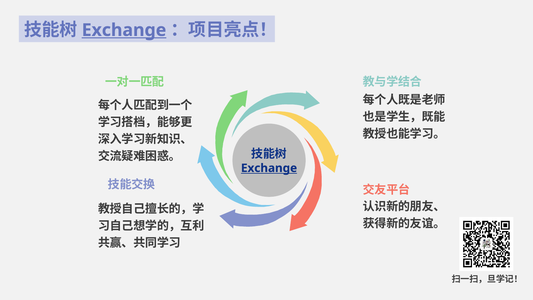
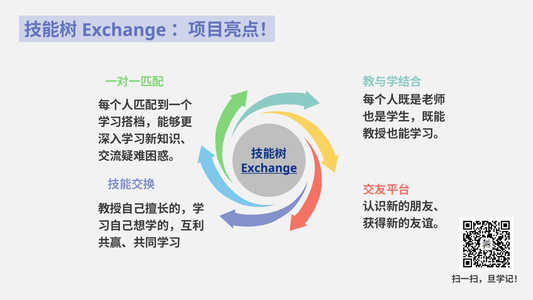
Exchange at (124, 30) underline: present -> none
